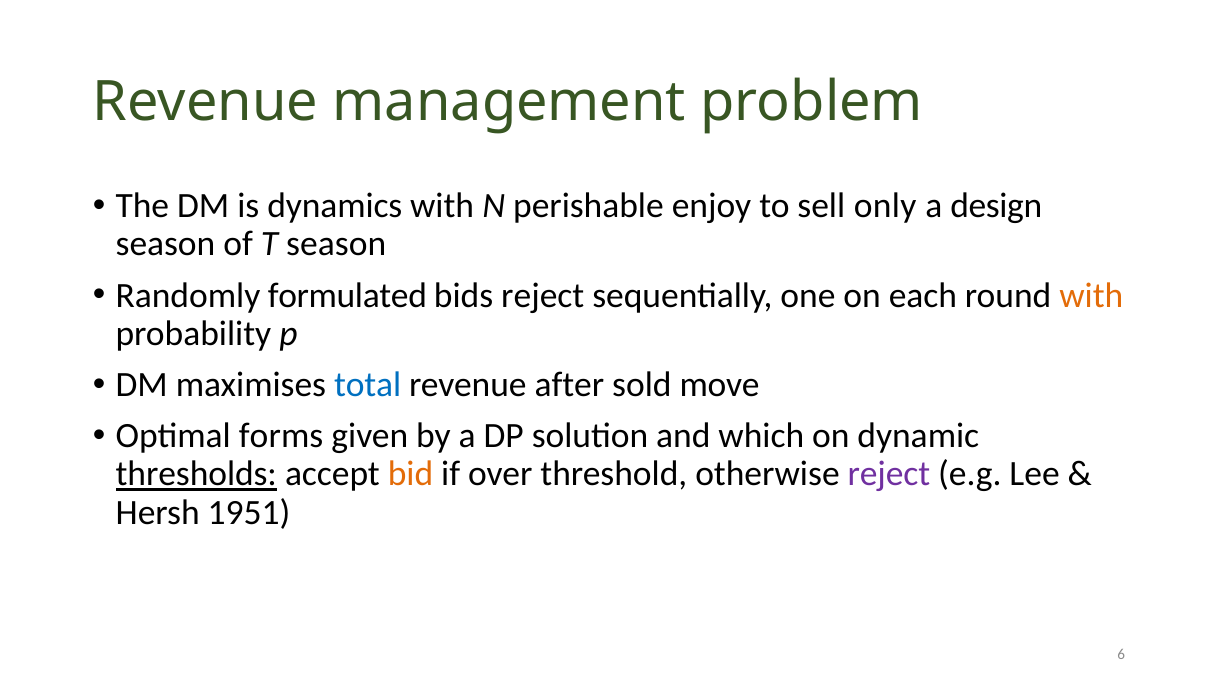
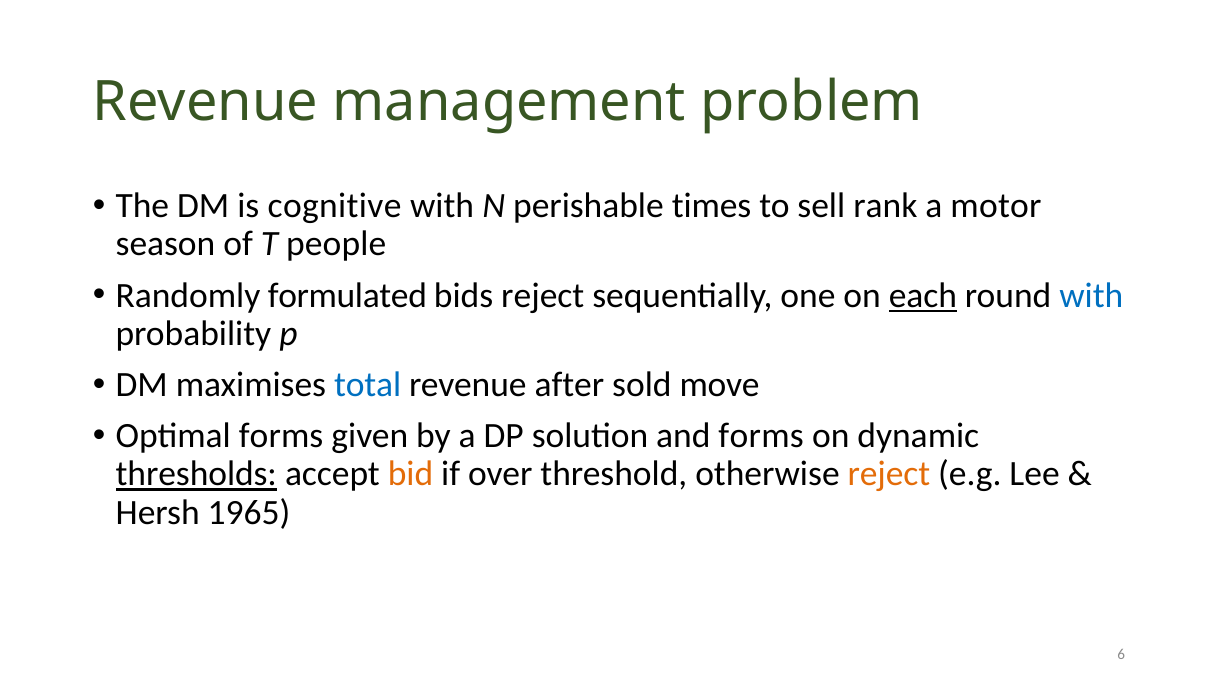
dynamics: dynamics -> cognitive
enjoy: enjoy -> times
only: only -> rank
design: design -> motor
T season: season -> people
each underline: none -> present
with at (1091, 295) colour: orange -> blue
and which: which -> forms
reject at (889, 474) colour: purple -> orange
1951: 1951 -> 1965
